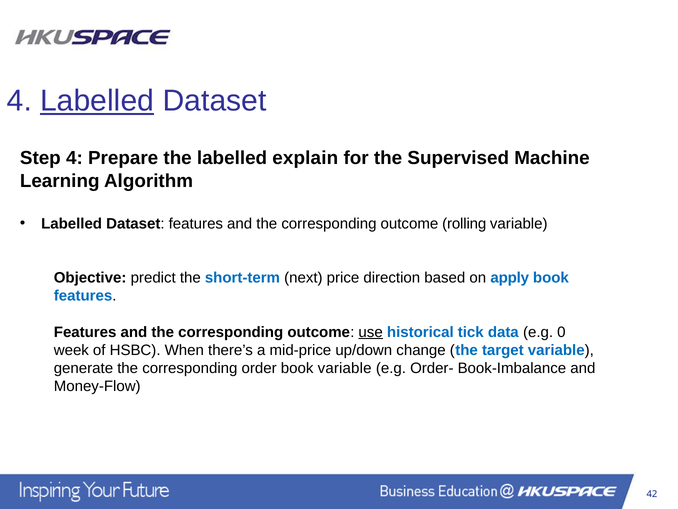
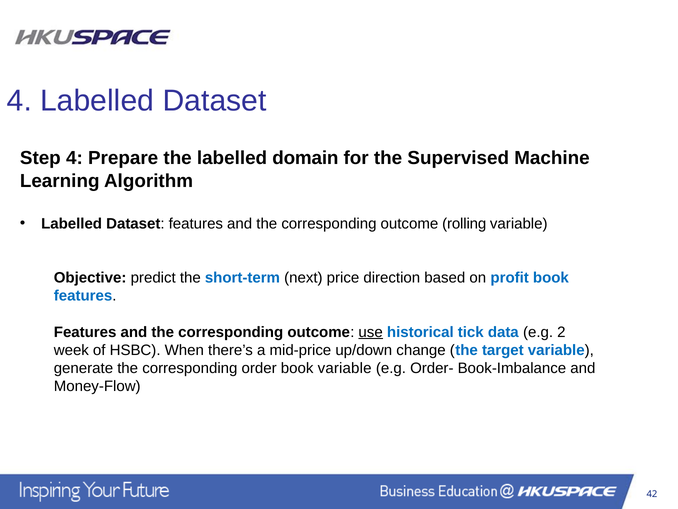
Labelled at (97, 101) underline: present -> none
explain: explain -> domain
apply: apply -> profit
0: 0 -> 2
